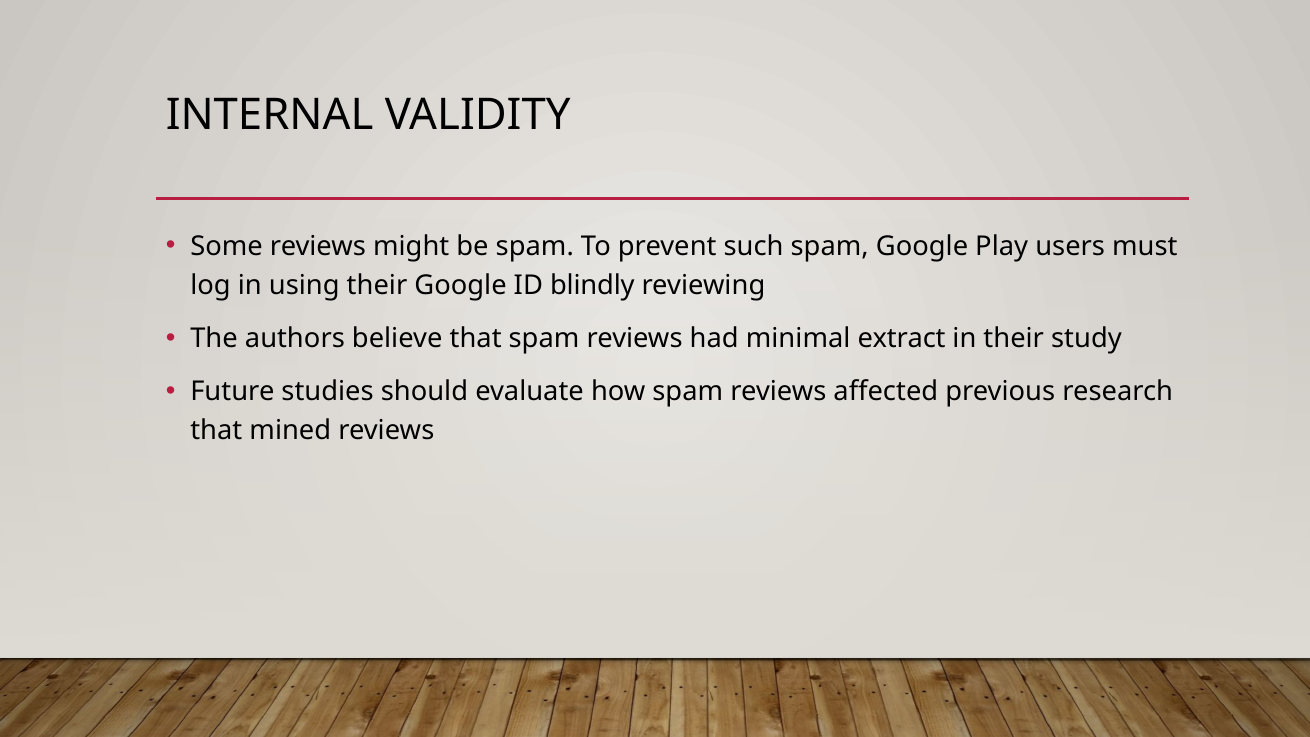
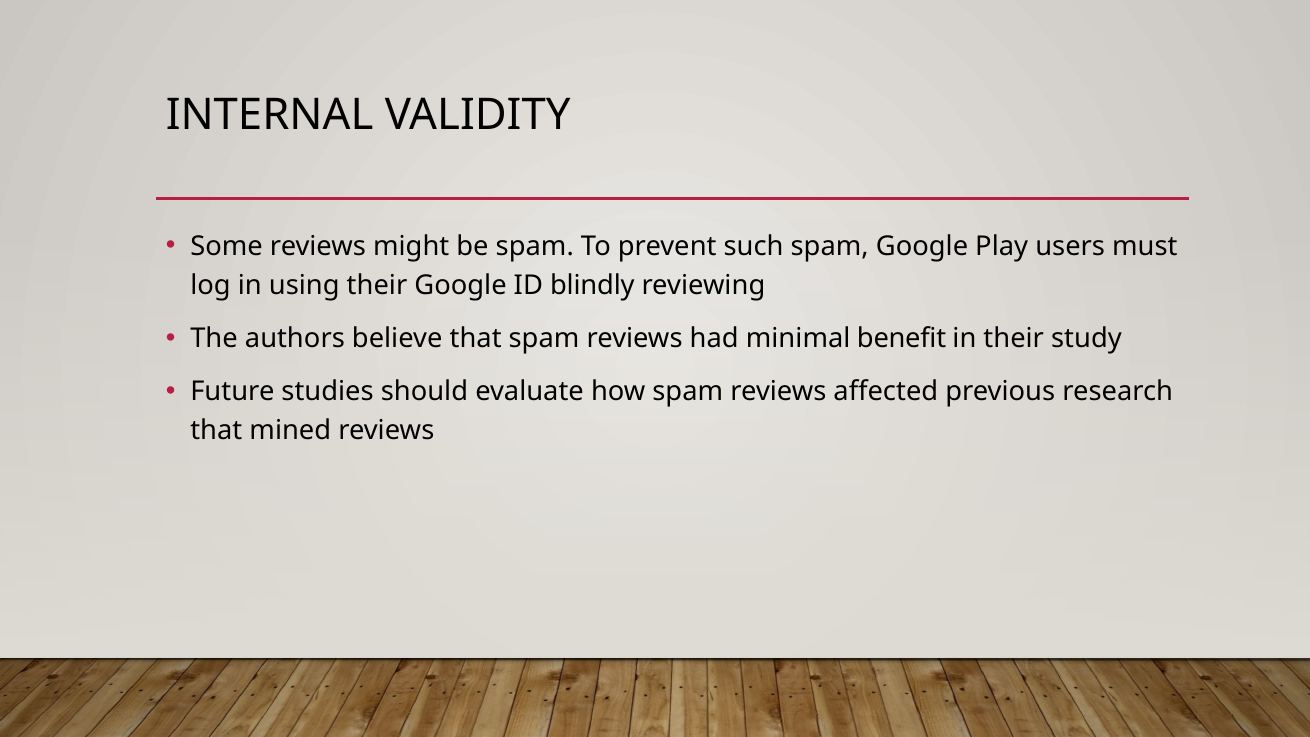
extract: extract -> benefit
